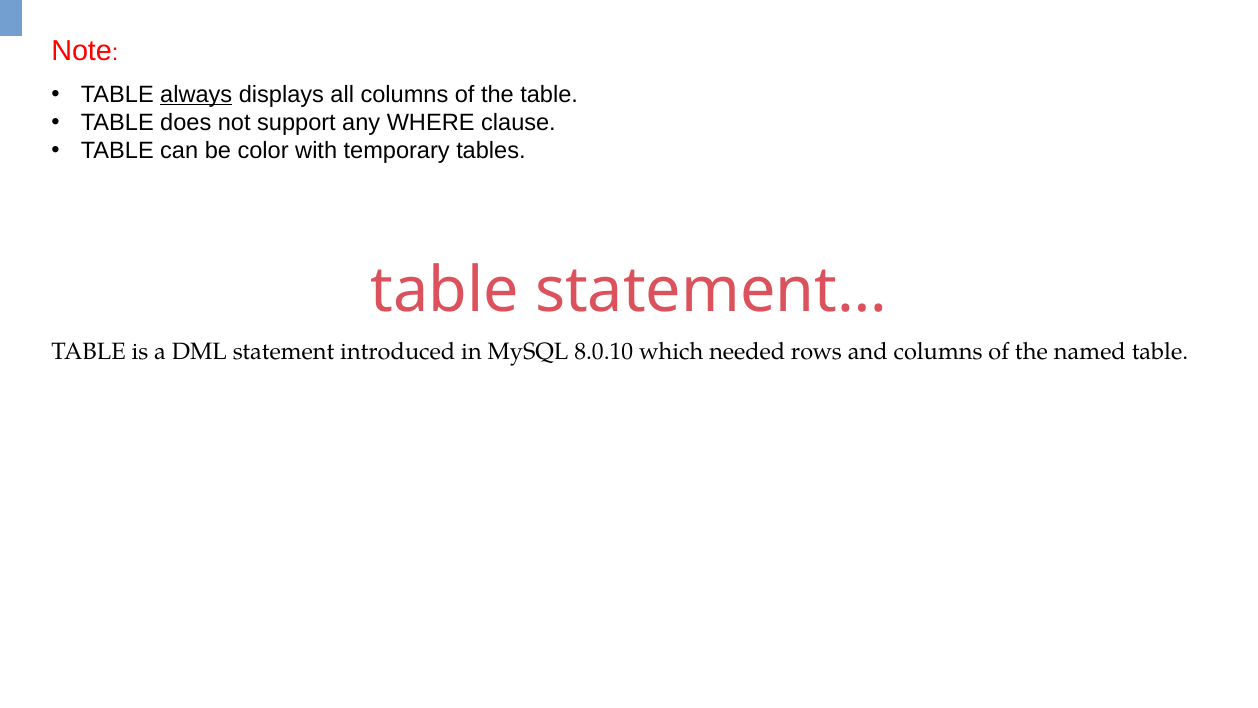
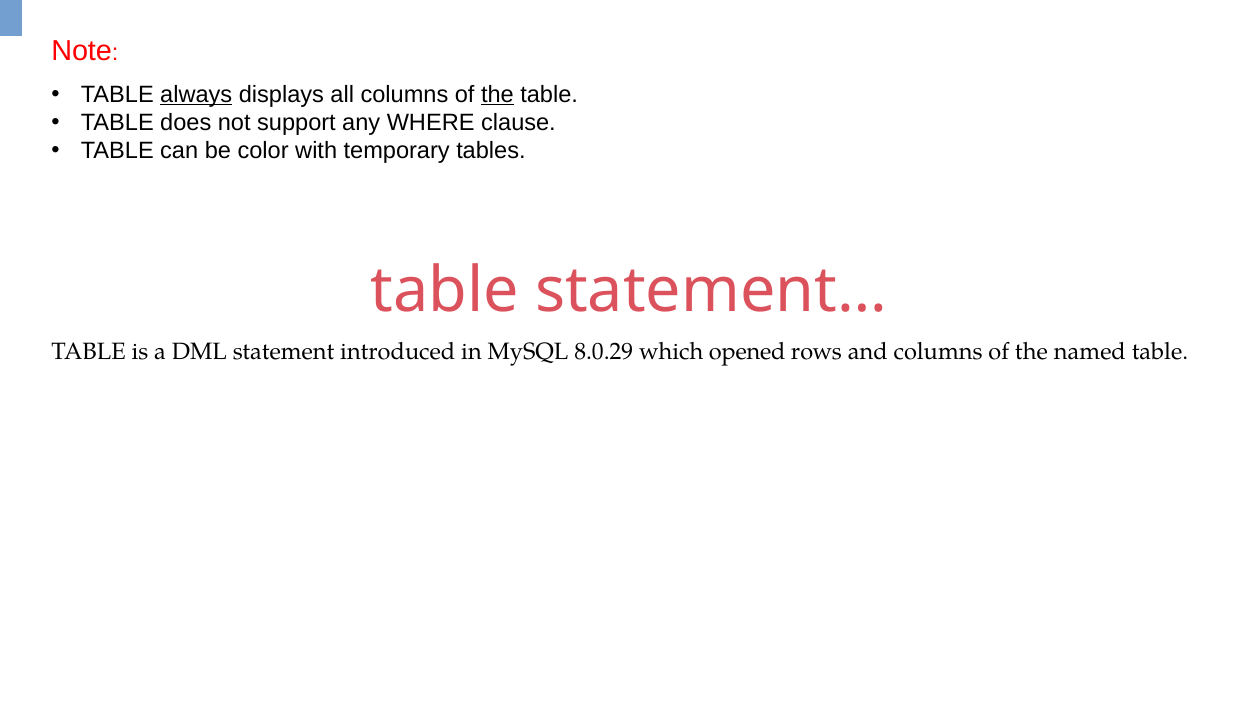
the at (497, 94) underline: none -> present
8.0.10: 8.0.10 -> 8.0.29
needed: needed -> opened
